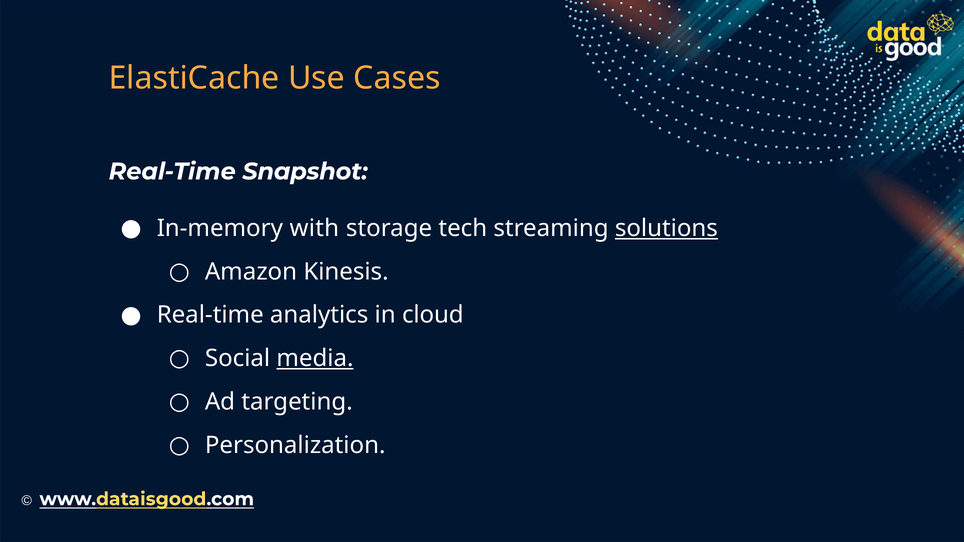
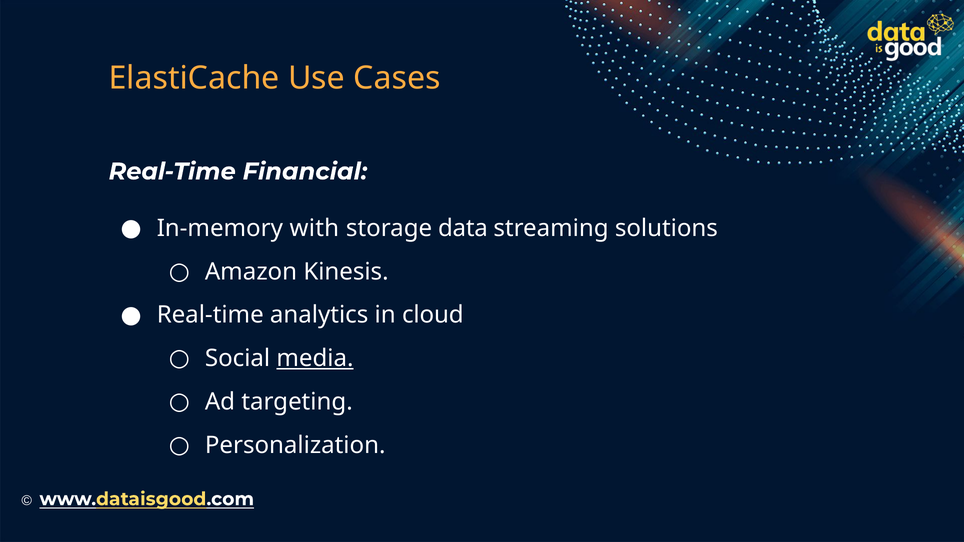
Snapshot: Snapshot -> Financial
tech: tech -> data
solutions underline: present -> none
